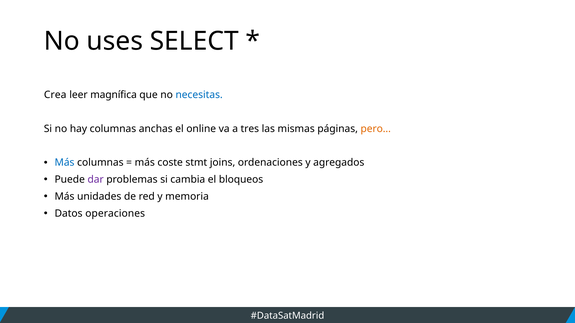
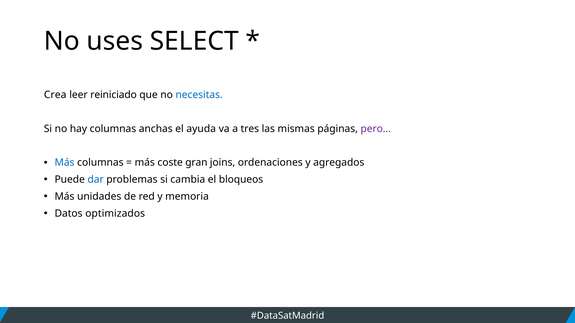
magnífica: magnífica -> reiniciado
online: online -> ayuda
pero… colour: orange -> purple
stmt: stmt -> gran
dar colour: purple -> blue
operaciones: operaciones -> optimizados
